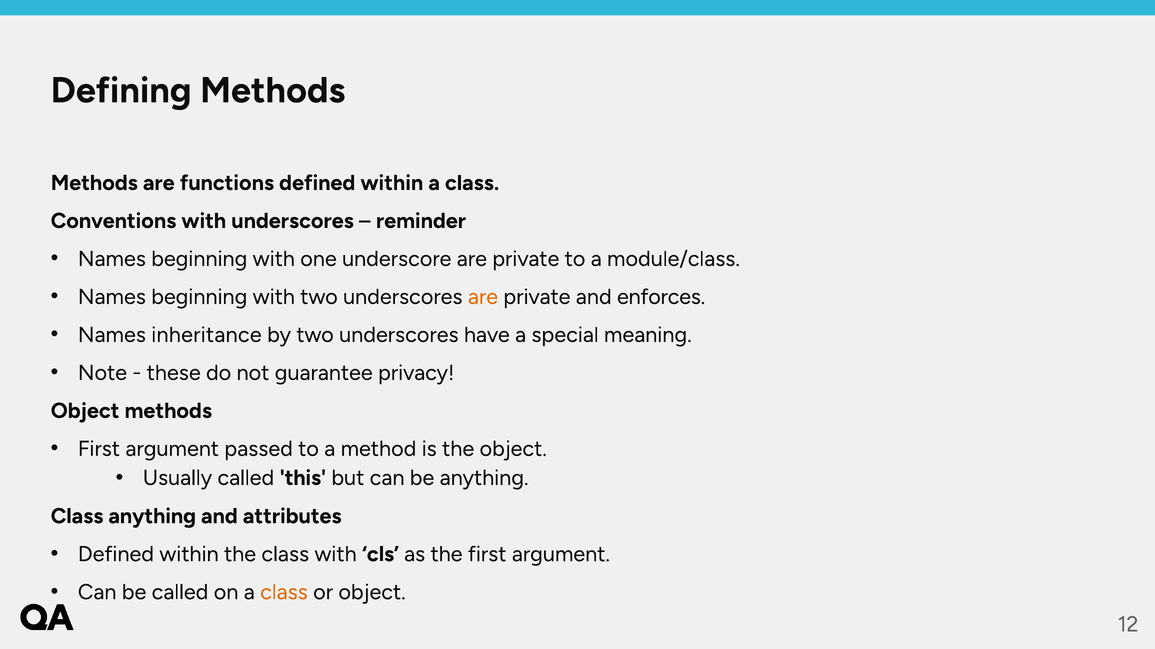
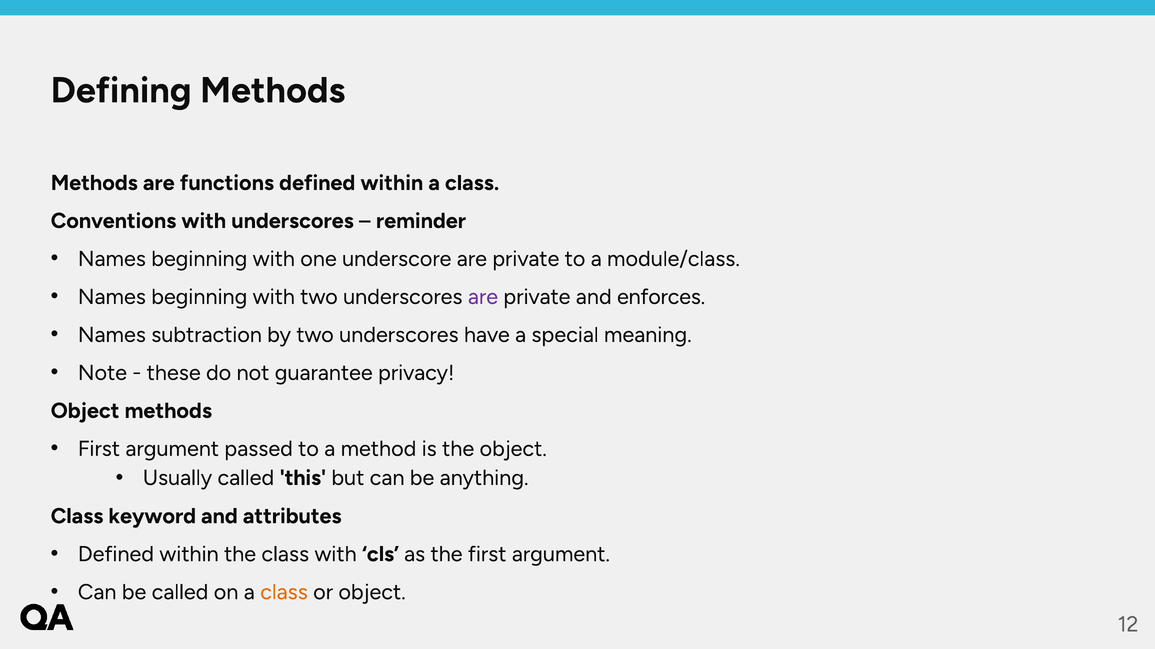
are at (483, 297) colour: orange -> purple
inheritance: inheritance -> subtraction
Class anything: anything -> keyword
